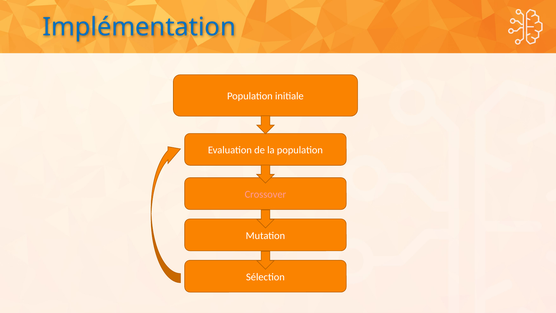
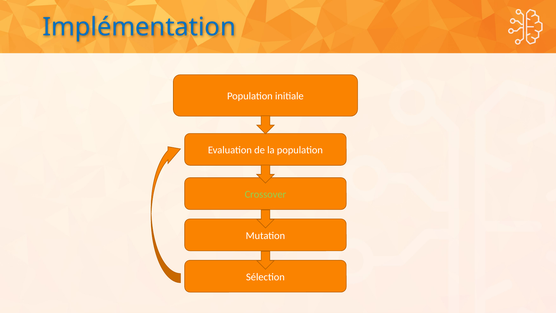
Crossover colour: pink -> light green
